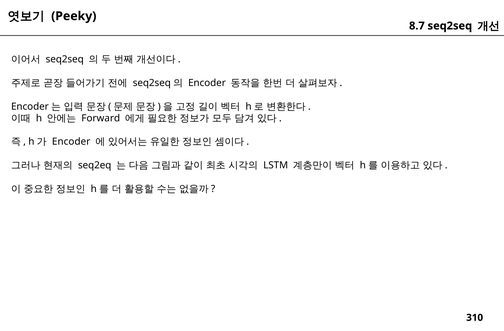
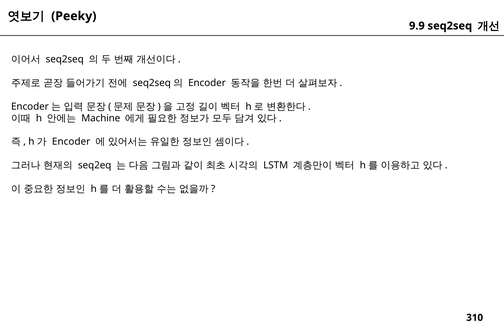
8.7: 8.7 -> 9.9
Forward: Forward -> Machine
